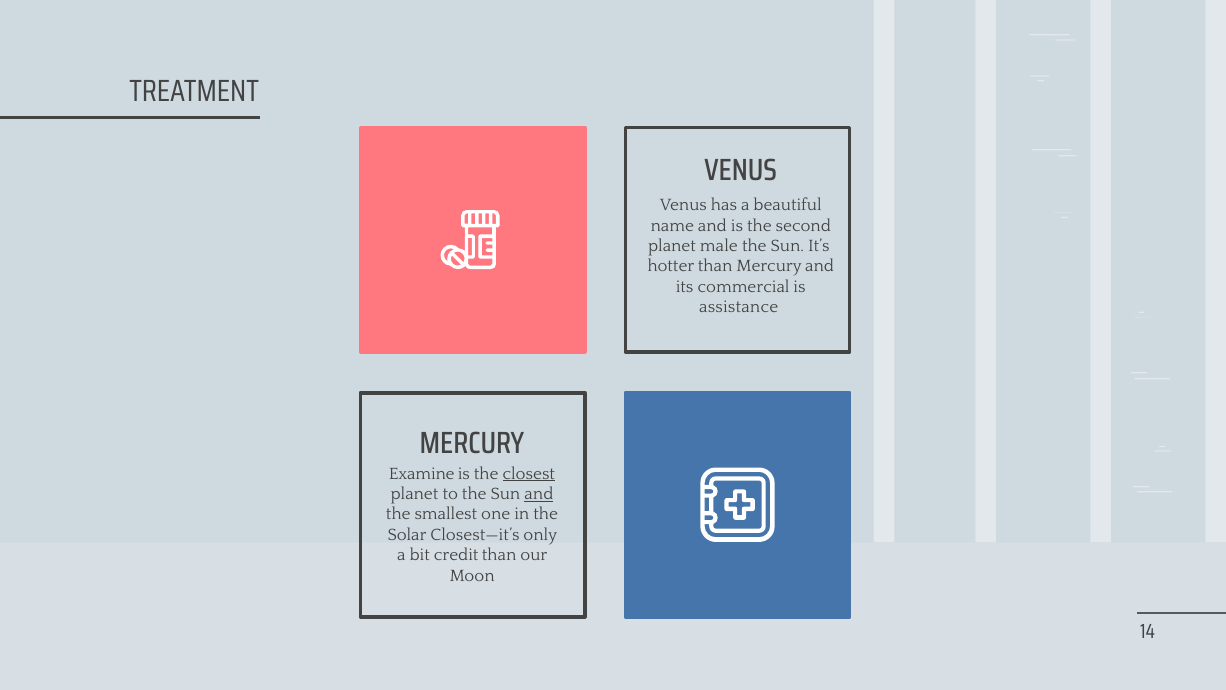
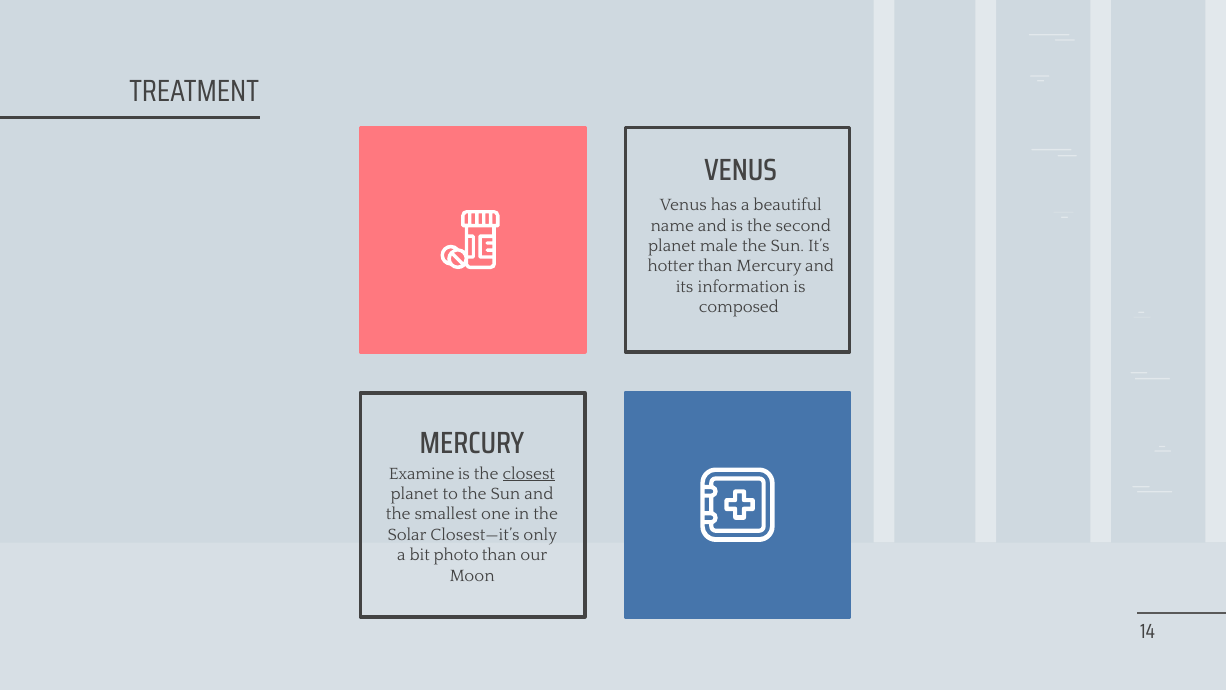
commercial: commercial -> information
assistance: assistance -> composed
and at (539, 494) underline: present -> none
credit: credit -> photo
